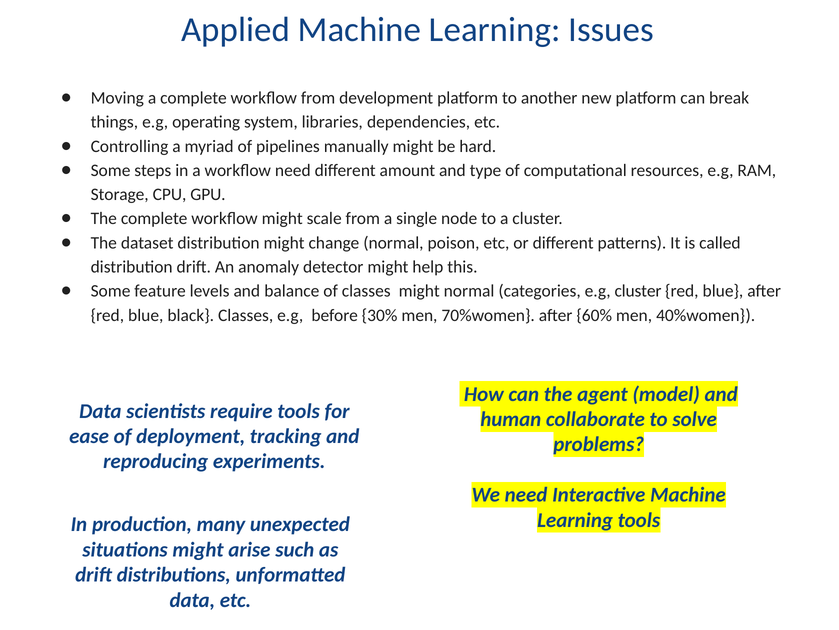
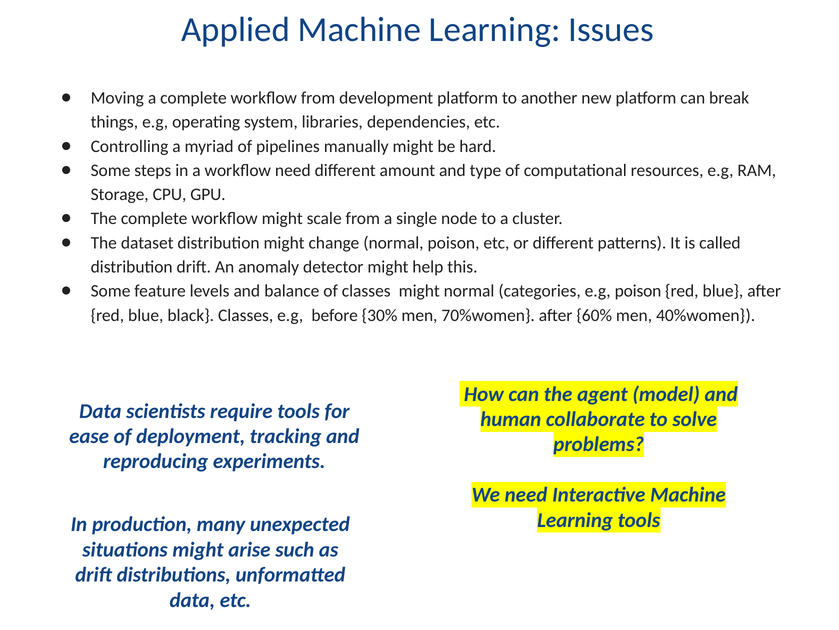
e.g cluster: cluster -> poison
